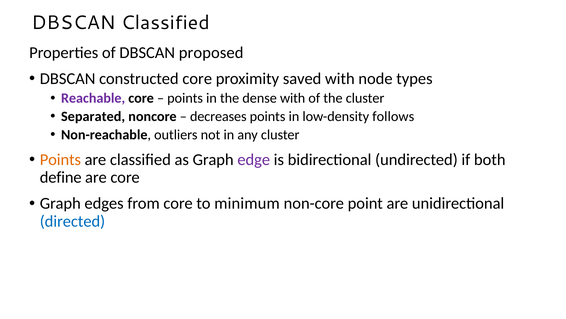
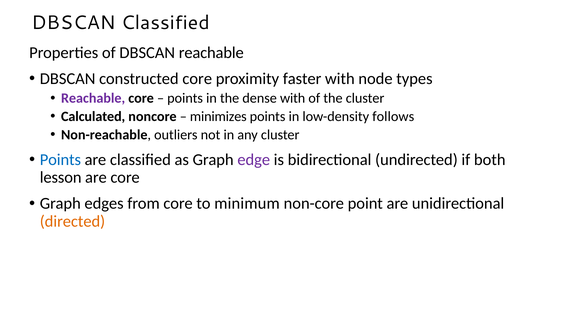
DBSCAN proposed: proposed -> reachable
saved: saved -> faster
Separated: Separated -> Calculated
decreases: decreases -> minimizes
Points at (60, 159) colour: orange -> blue
define: define -> lesson
directed colour: blue -> orange
